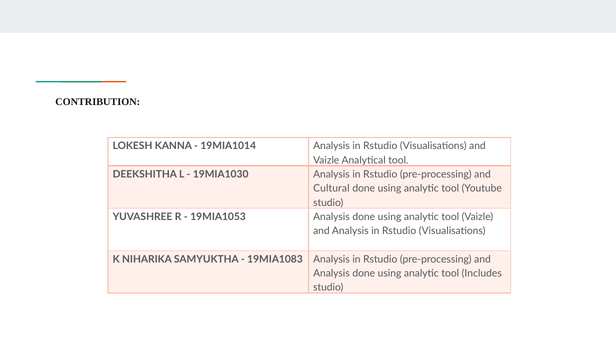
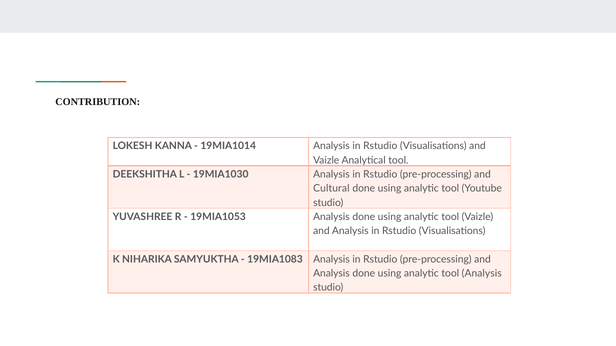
tool Includes: Includes -> Analysis
